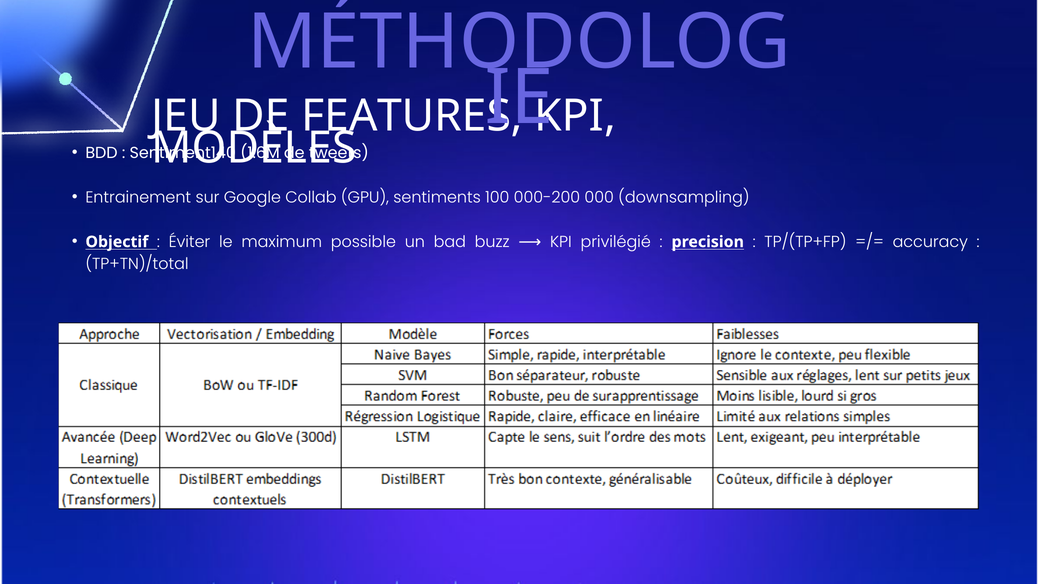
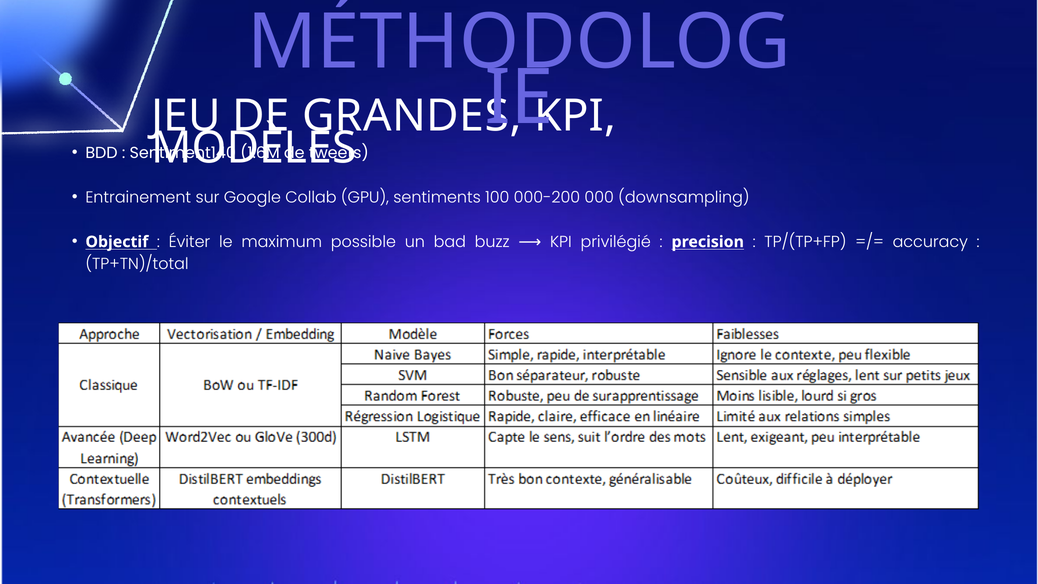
FEATURES: FEATURES -> GRANDES
